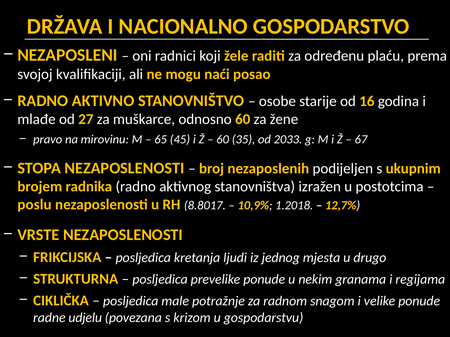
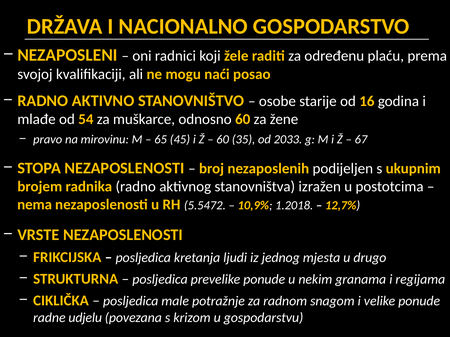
27: 27 -> 54
poslu: poslu -> nema
8.8017: 8.8017 -> 5.5472
